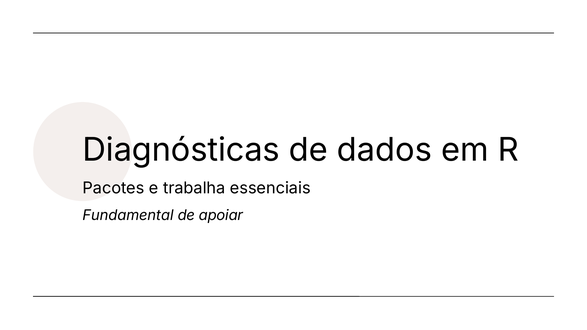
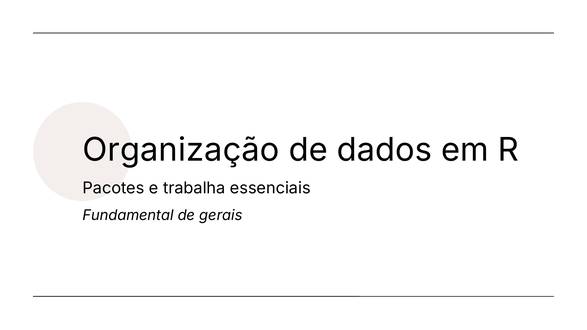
Diagnósticas: Diagnósticas -> Organização
apoiar: apoiar -> gerais
